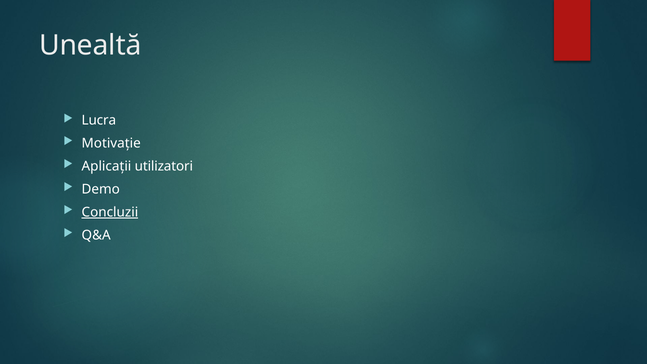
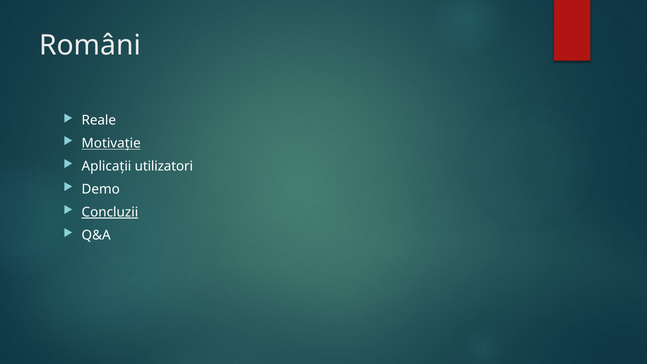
Unealtă: Unealtă -> Români
Lucra: Lucra -> Reale
Motivație underline: none -> present
